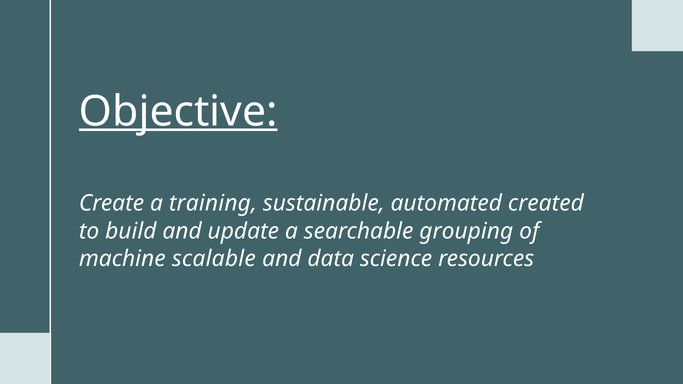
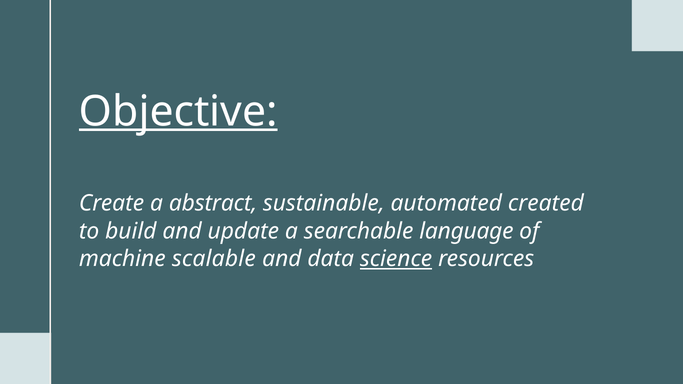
training: training -> abstract
grouping: grouping -> language
science underline: none -> present
